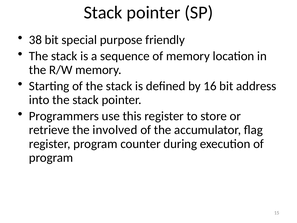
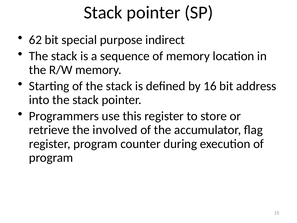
38: 38 -> 62
friendly: friendly -> indirect
